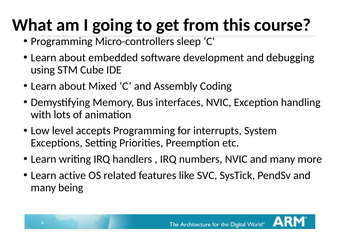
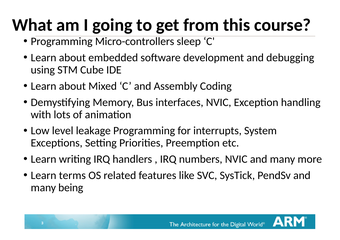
accepts: accepts -> leakage
active: active -> terms
